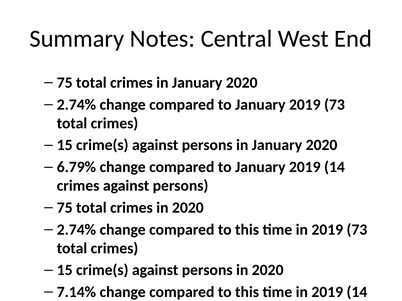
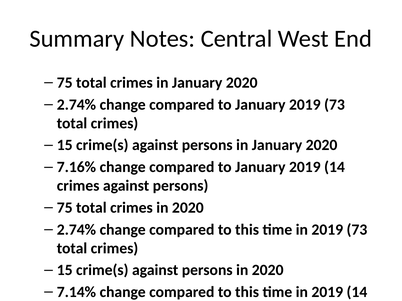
6.79%: 6.79% -> 7.16%
